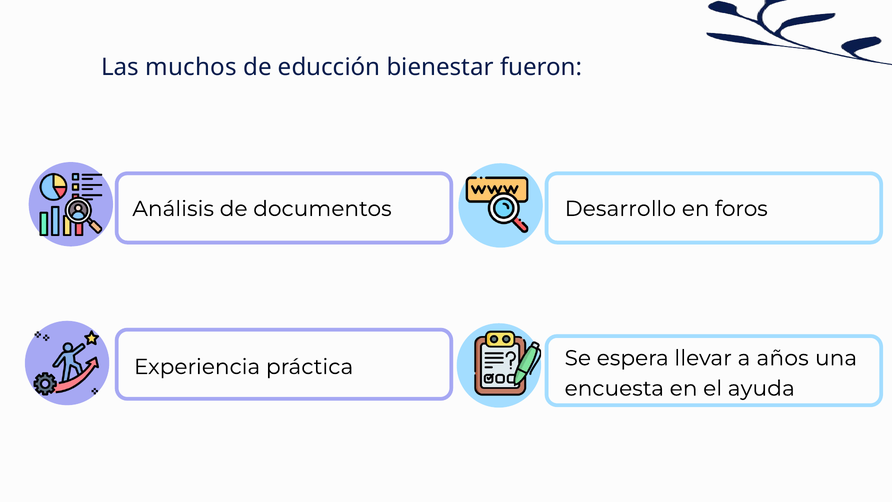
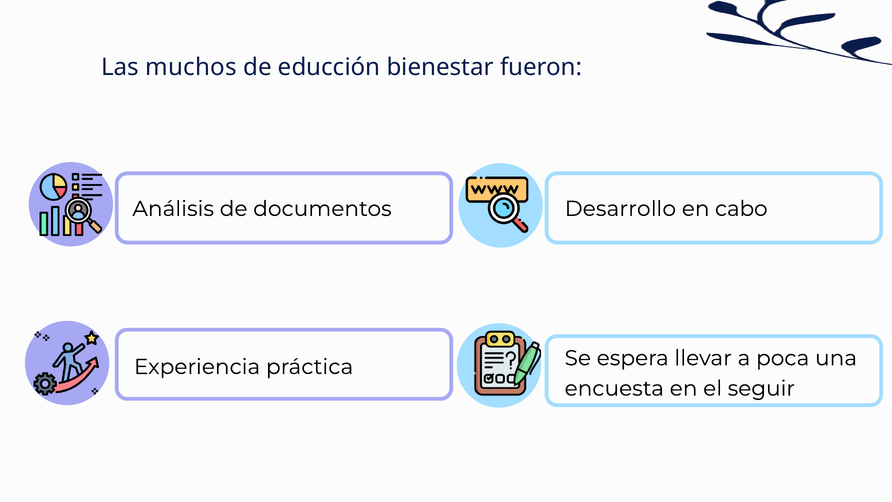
foros: foros -> cabo
años: años -> poca
ayuda: ayuda -> seguir
